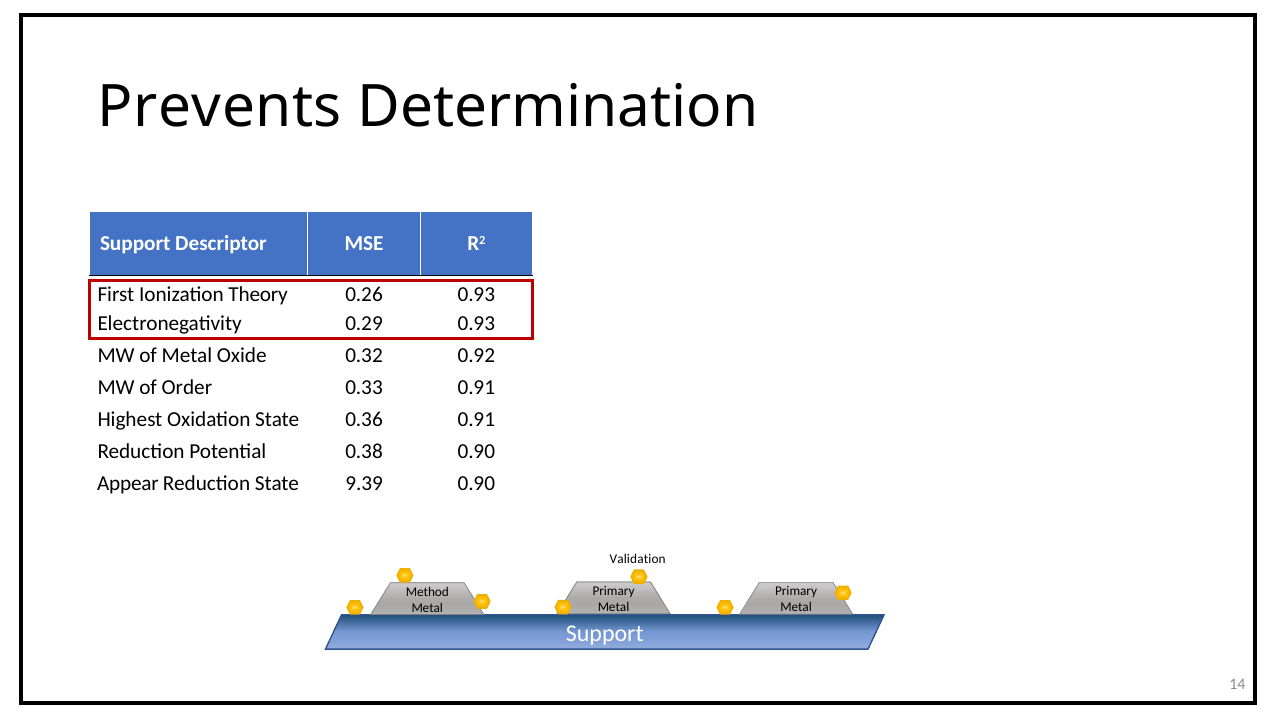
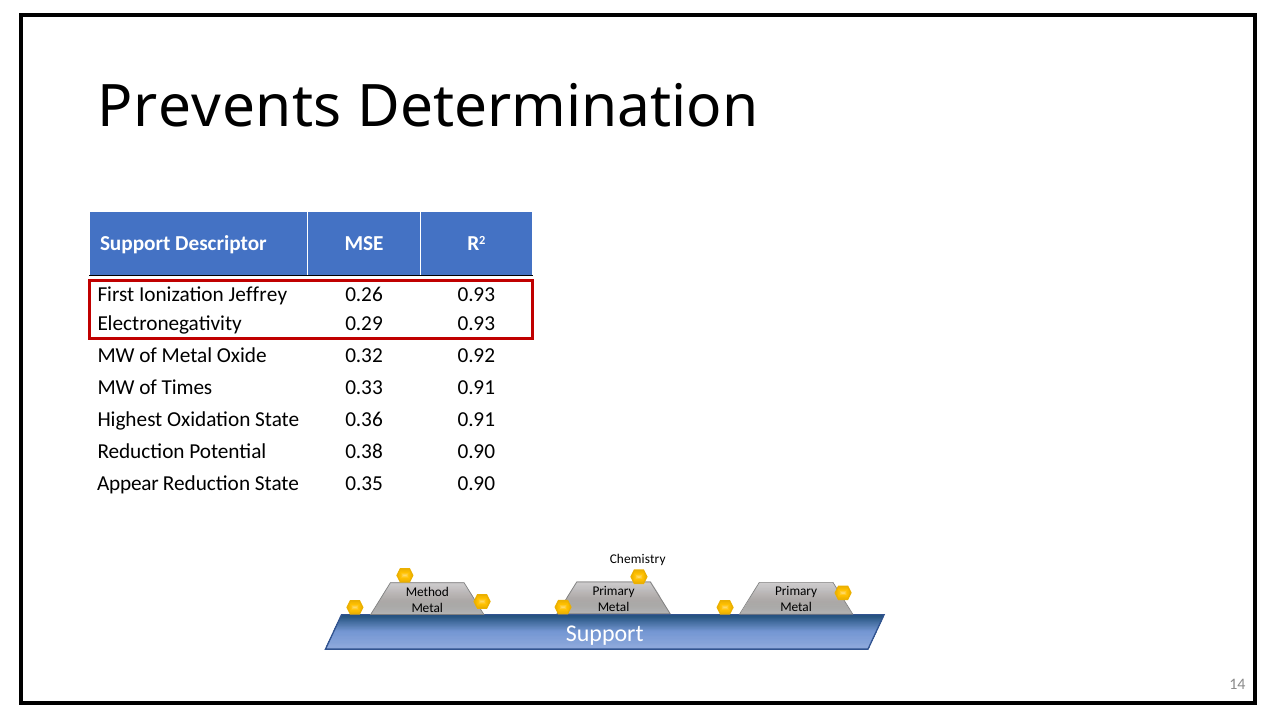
Theory: Theory -> Jeffrey
Order: Order -> Times
9.39: 9.39 -> 0.35
Validation: Validation -> Chemistry
